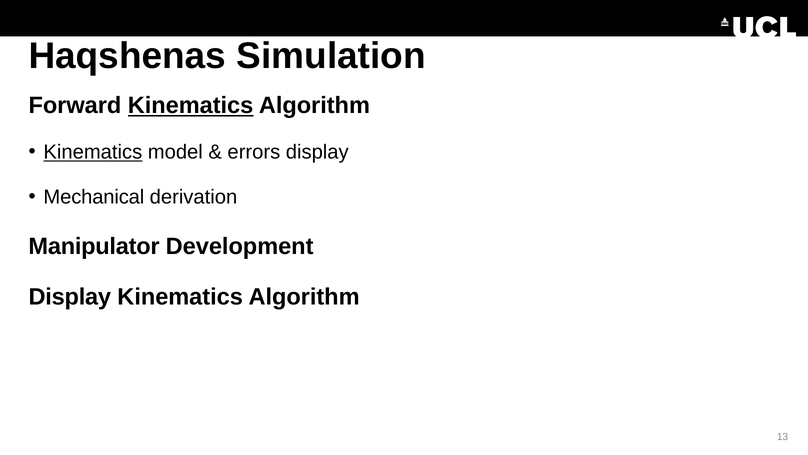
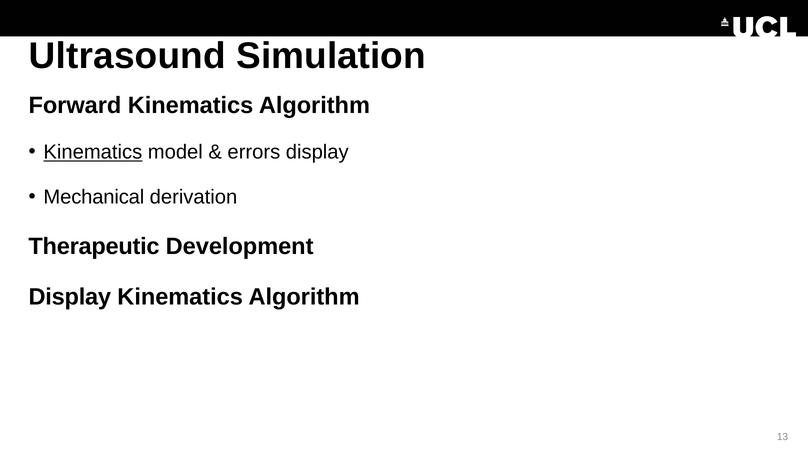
Haqshenas: Haqshenas -> Ultrasound
Kinematics at (191, 106) underline: present -> none
Manipulator: Manipulator -> Therapeutic
